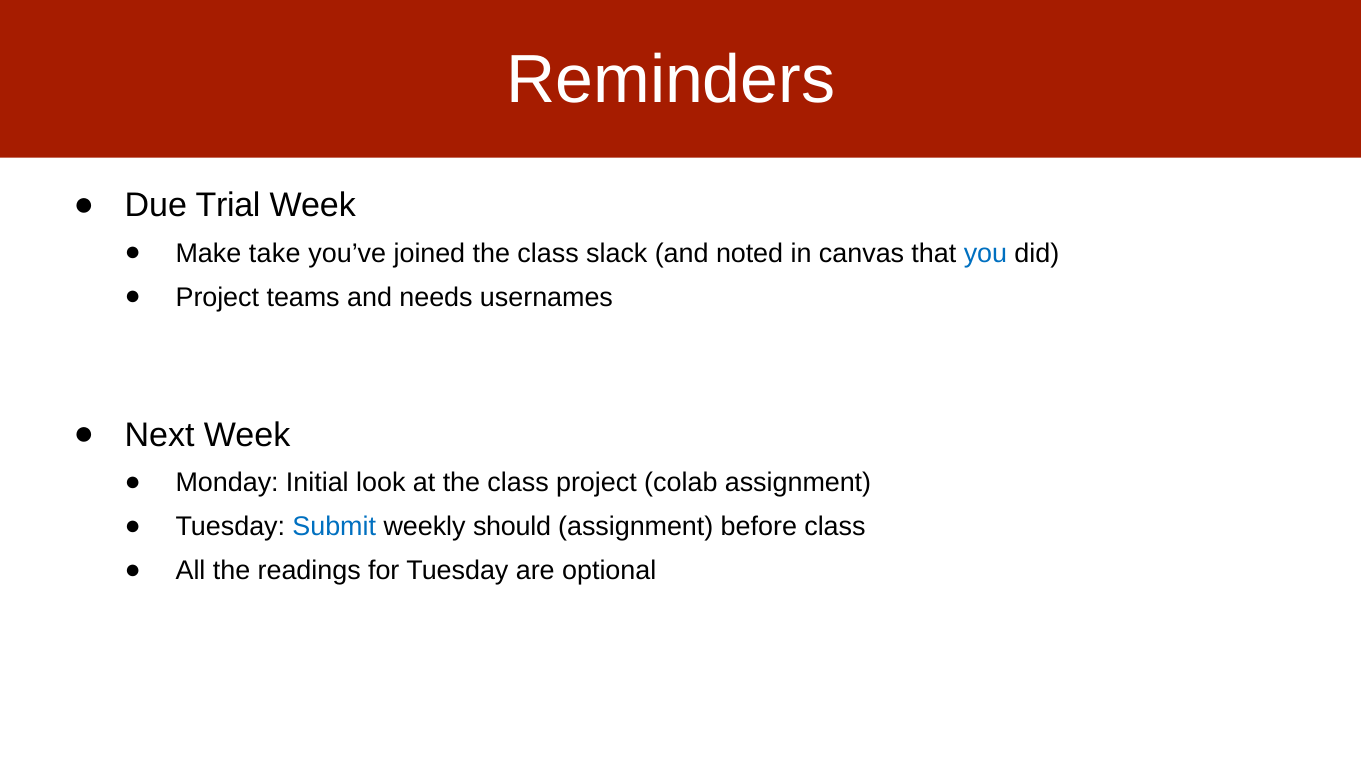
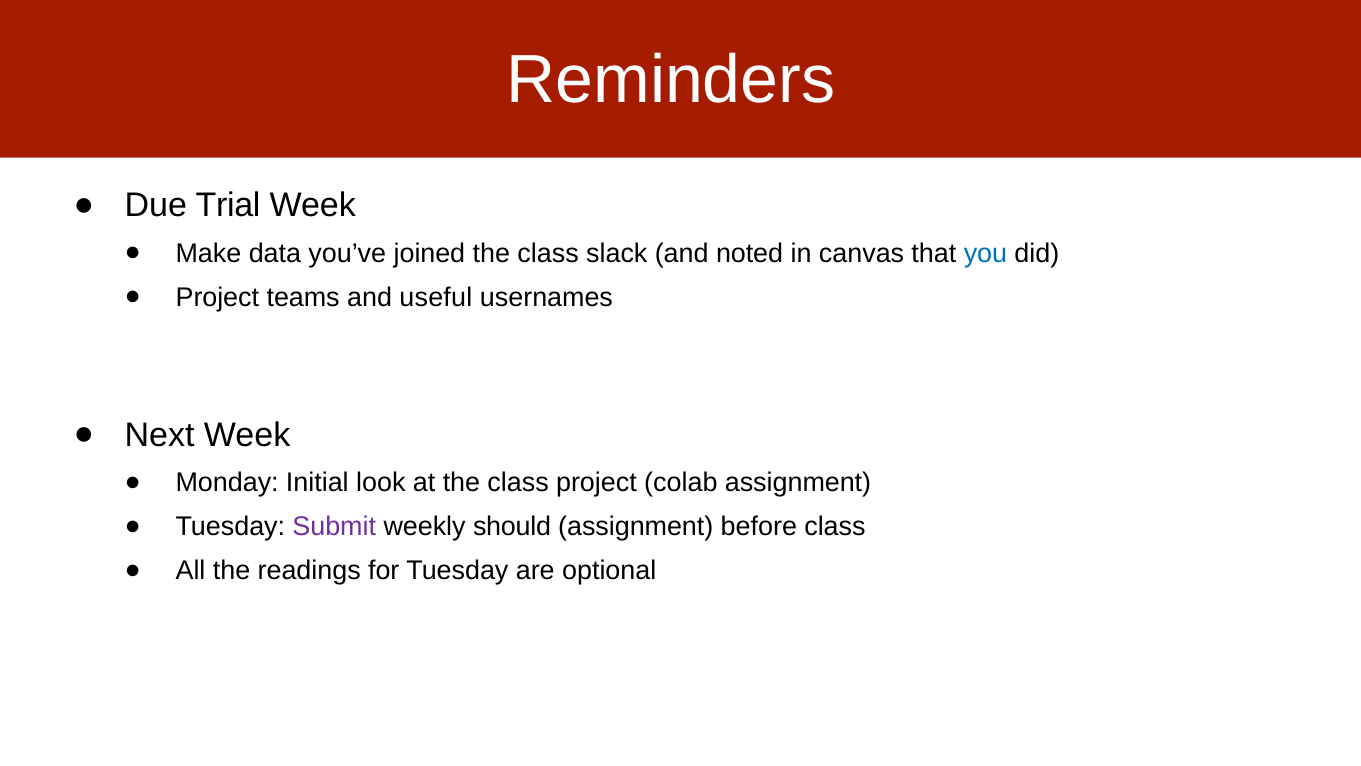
take: take -> data
needs: needs -> useful
Submit colour: blue -> purple
